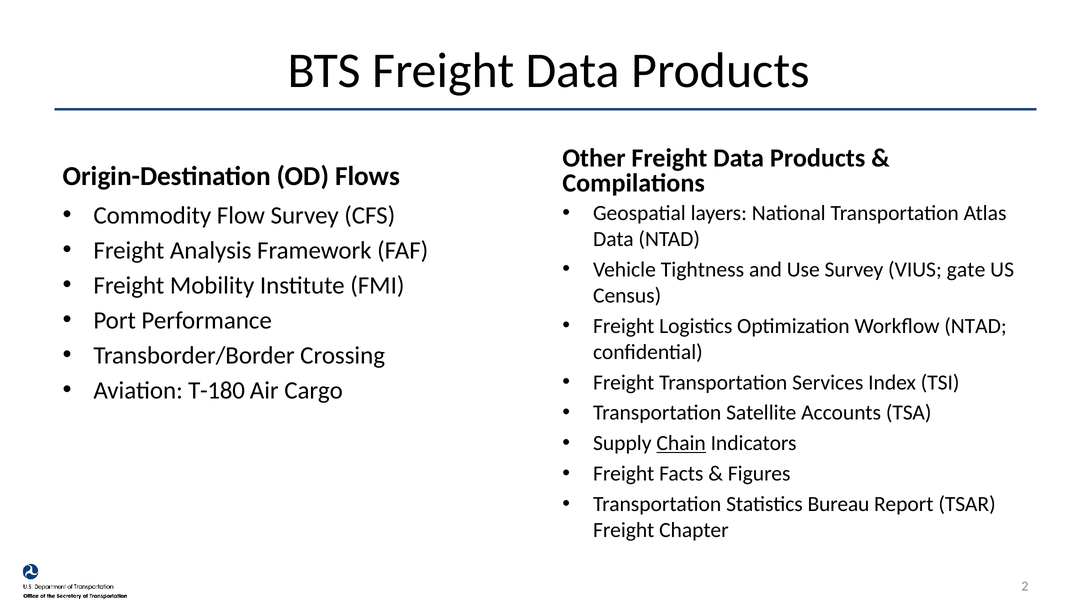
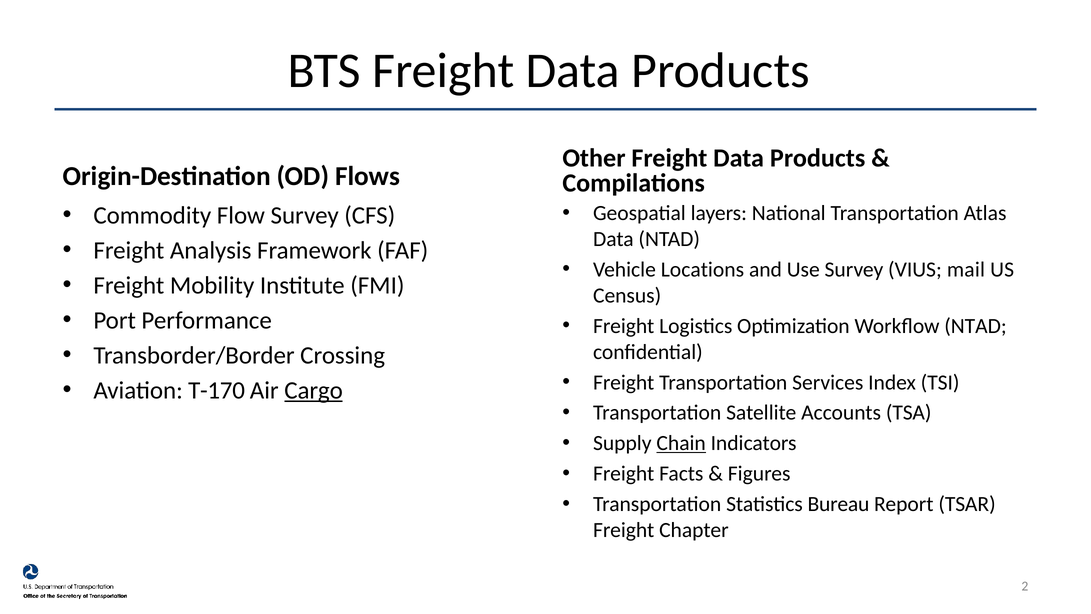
Tightness: Tightness -> Locations
gate: gate -> mail
T-180: T-180 -> T-170
Cargo underline: none -> present
